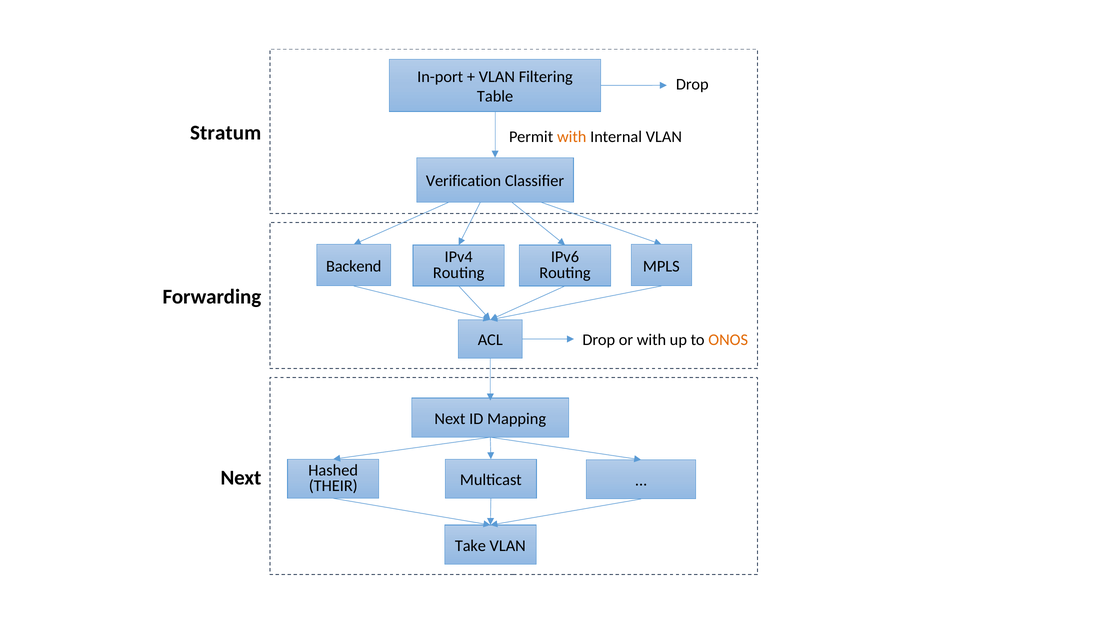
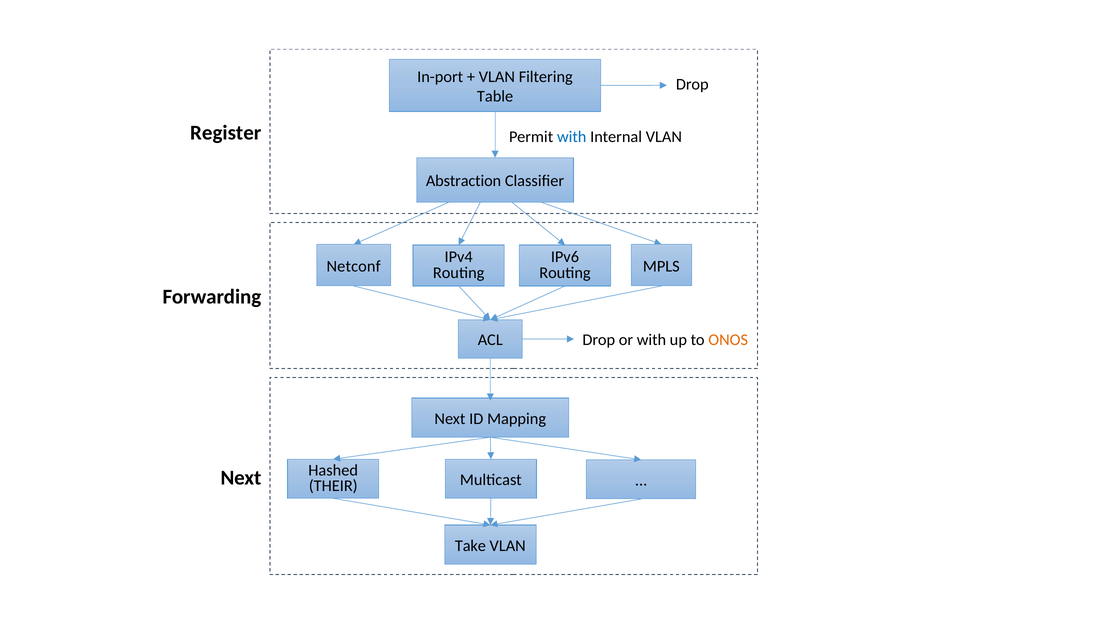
Stratum: Stratum -> Register
with at (572, 137) colour: orange -> blue
Verification: Verification -> Abstraction
Backend: Backend -> Netconf
